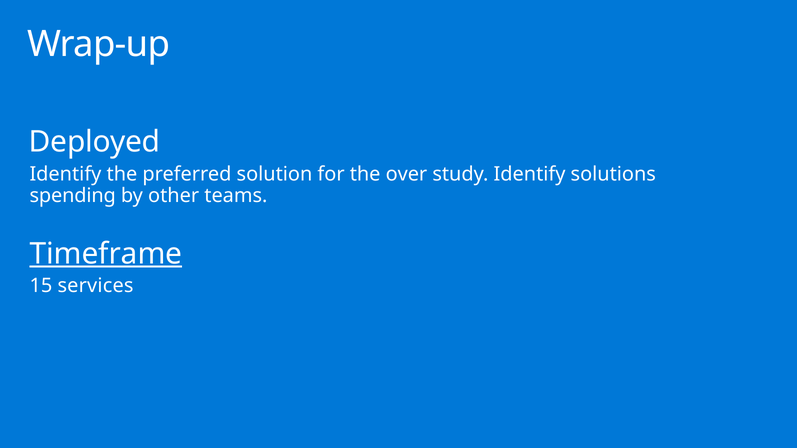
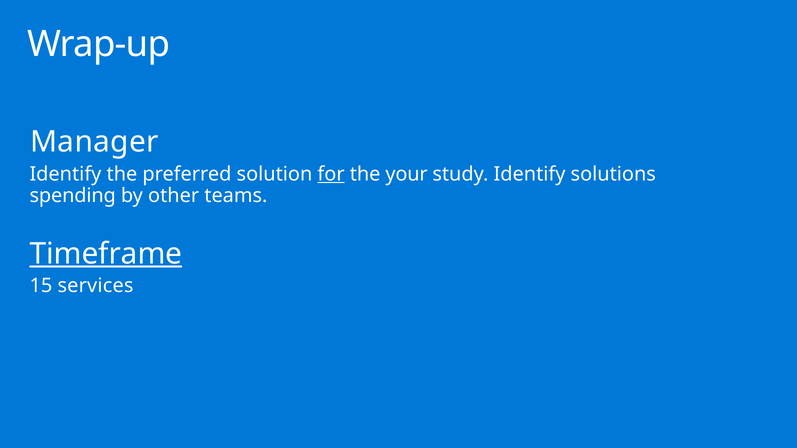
Deployed: Deployed -> Manager
for underline: none -> present
over: over -> your
